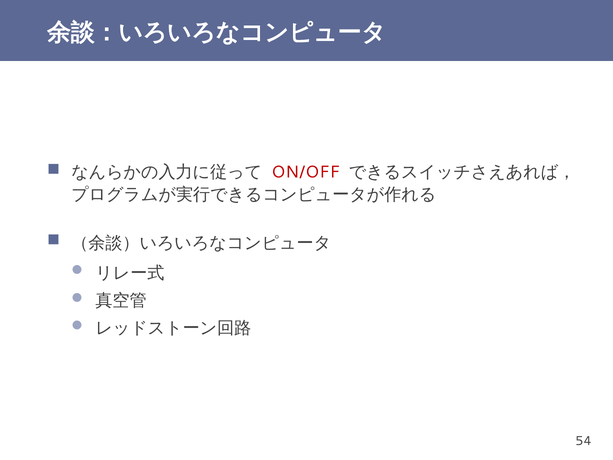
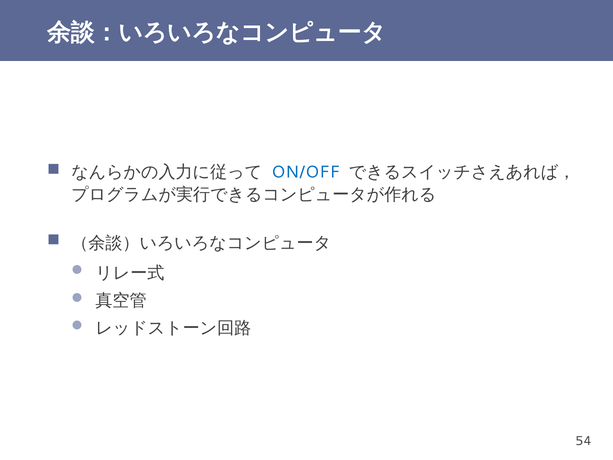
ON/OFF colour: red -> blue
